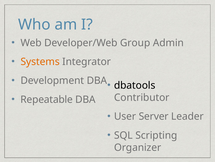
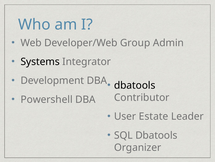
Systems colour: orange -> black
Repeatable: Repeatable -> Powershell
Server: Server -> Estate
SQL Scripting: Scripting -> Dbatools
